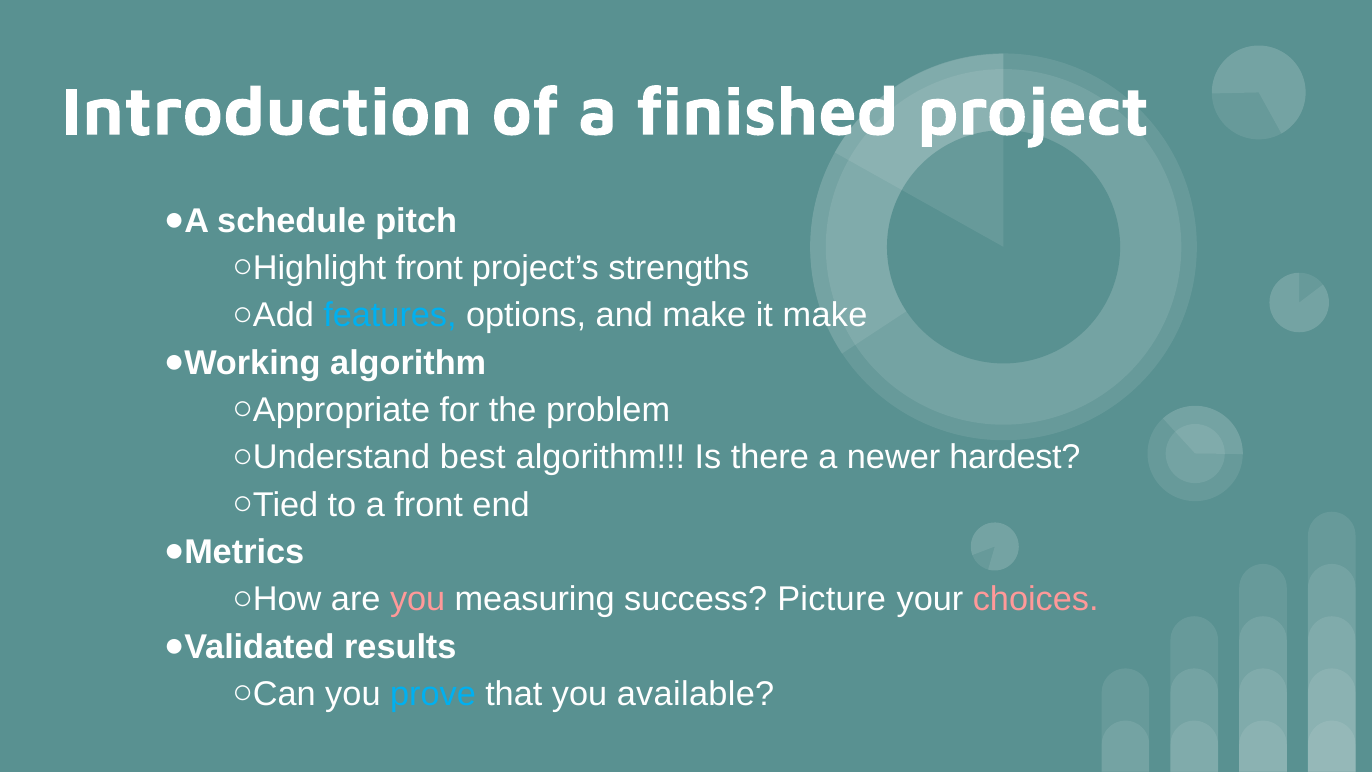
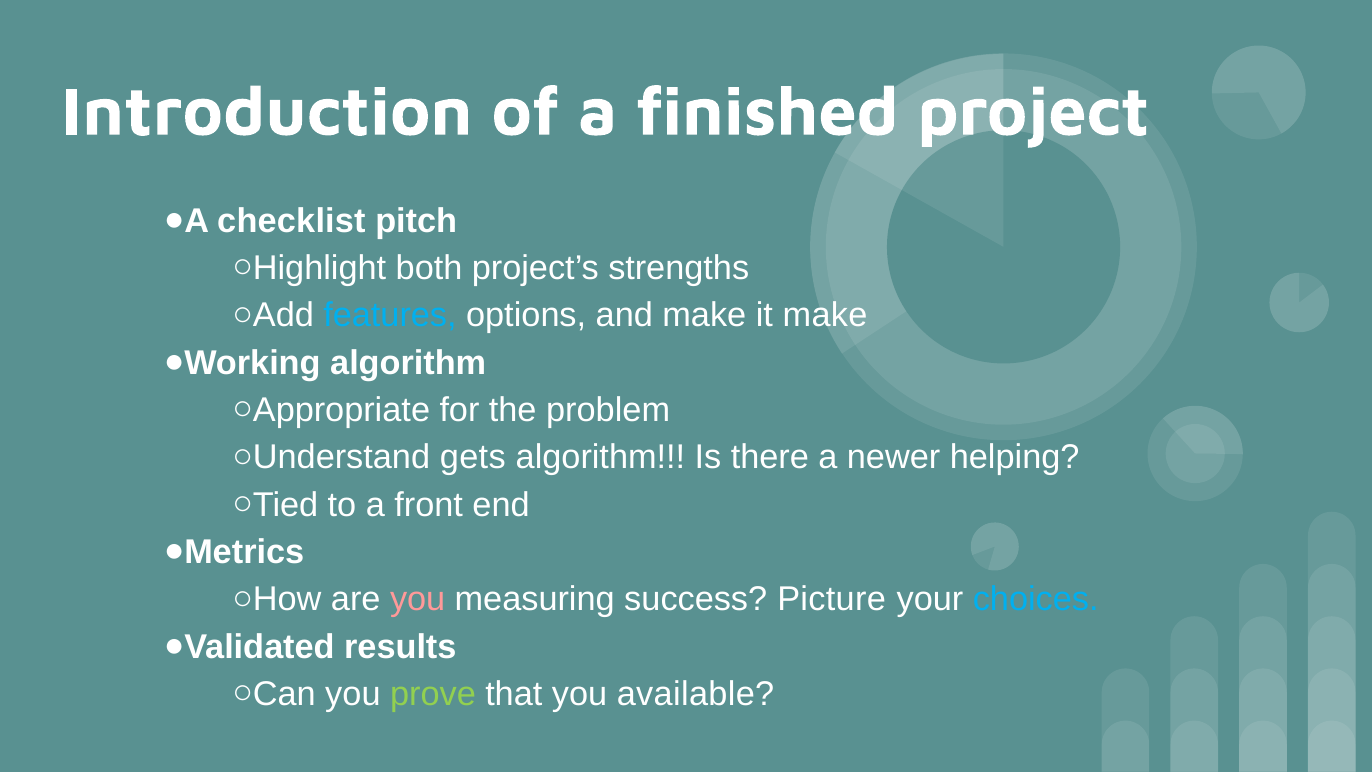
schedule: schedule -> checklist
front at (429, 268): front -> both
best: best -> gets
hardest: hardest -> helping
choices colour: pink -> light blue
prove colour: light blue -> light green
